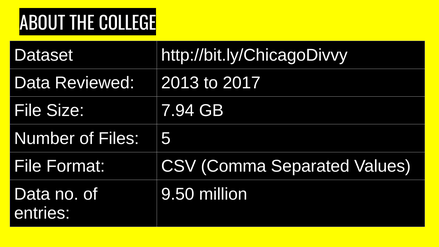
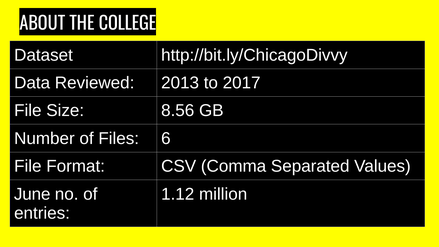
7.94: 7.94 -> 8.56
5: 5 -> 6
Data at (32, 194): Data -> June
9.50: 9.50 -> 1.12
